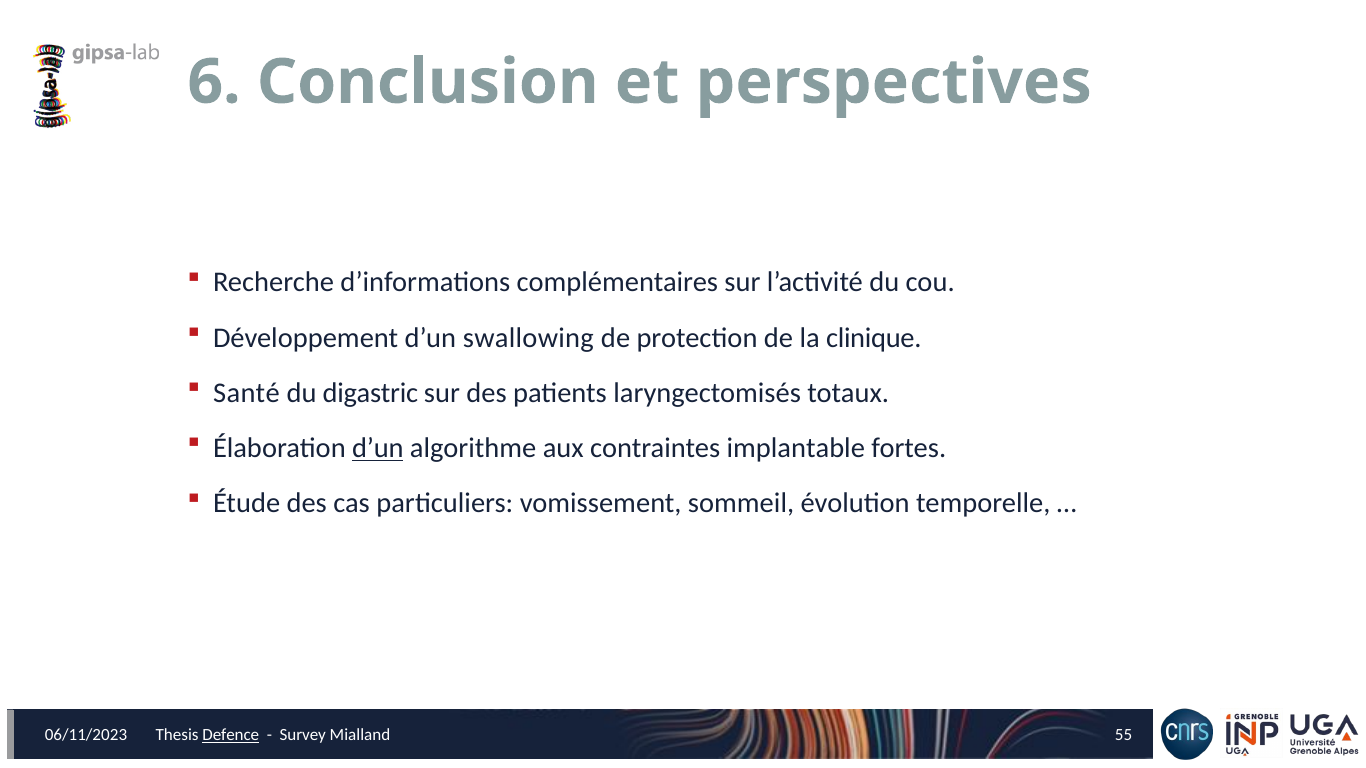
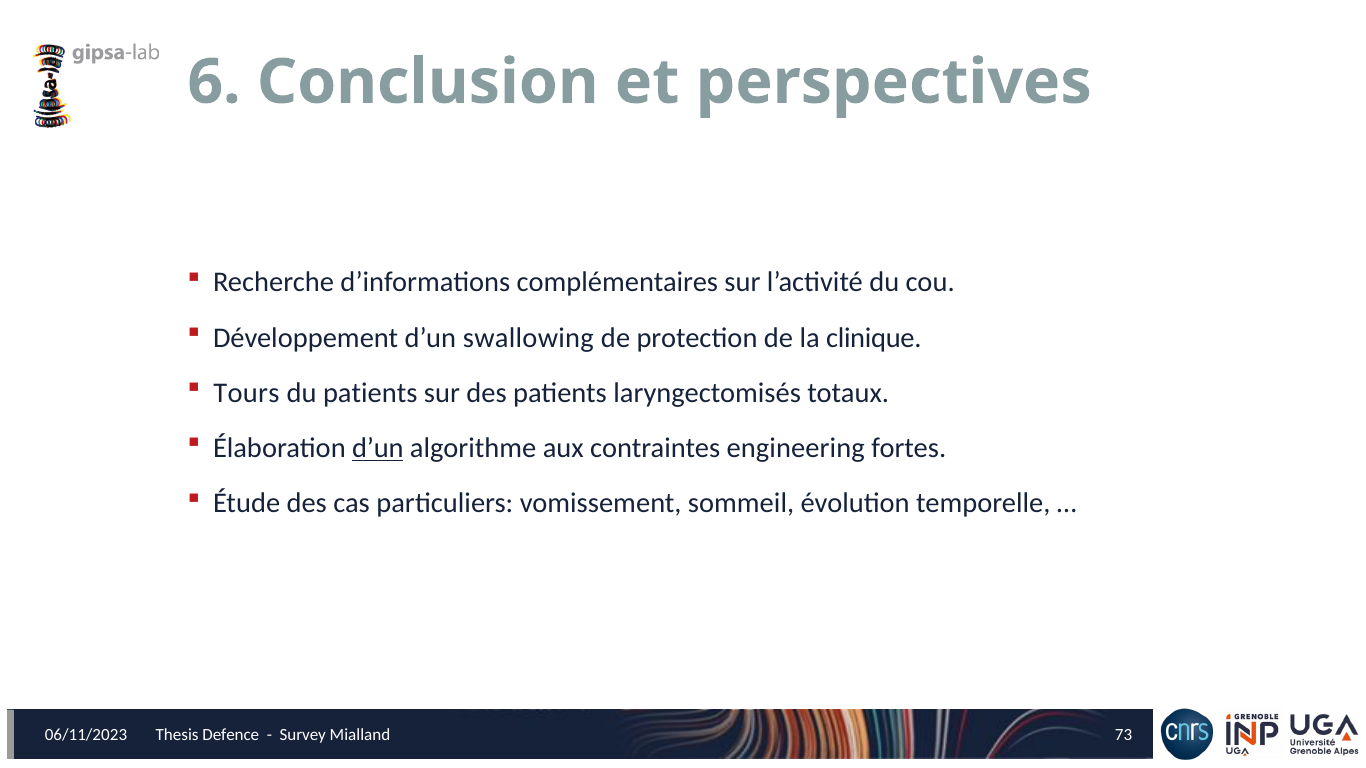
Santé: Santé -> Tours
du digastric: digastric -> patients
implantable: implantable -> engineering
Defence underline: present -> none
55: 55 -> 73
